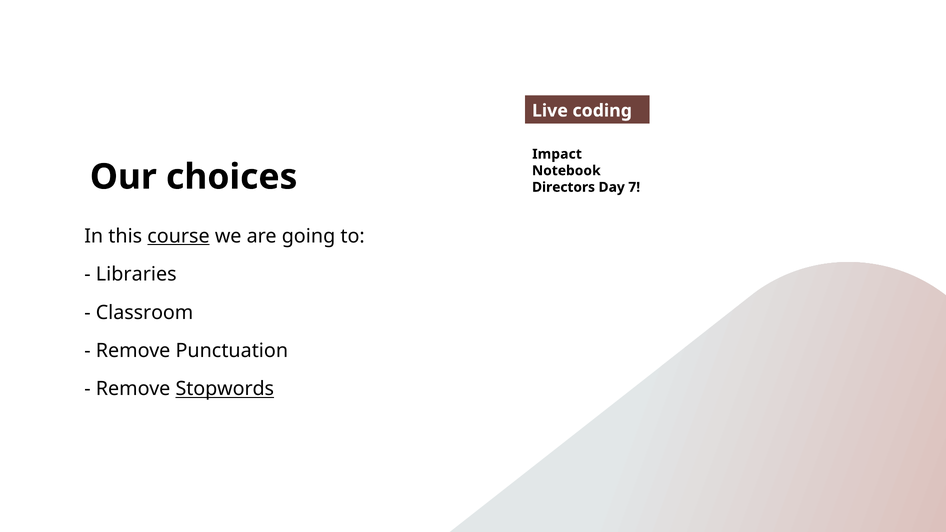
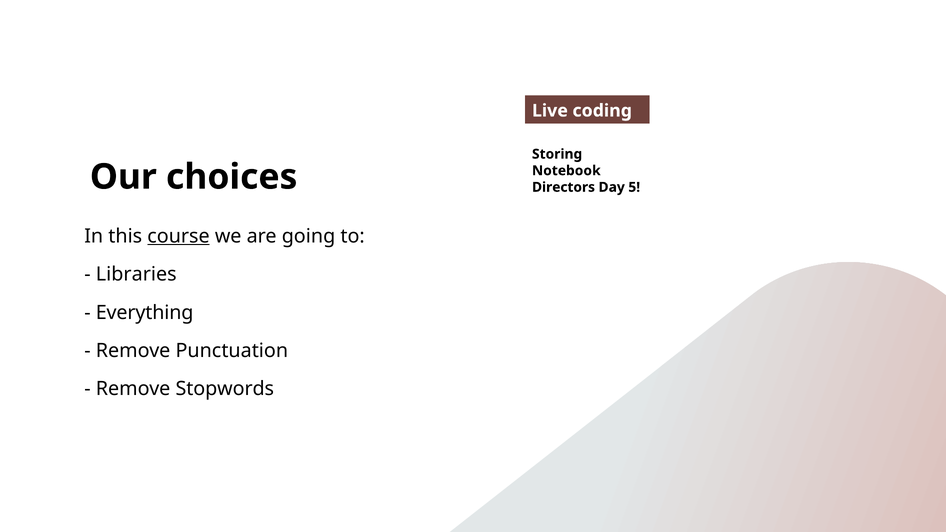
Impact: Impact -> Storing
7: 7 -> 5
Classroom: Classroom -> Everything
Stopwords underline: present -> none
